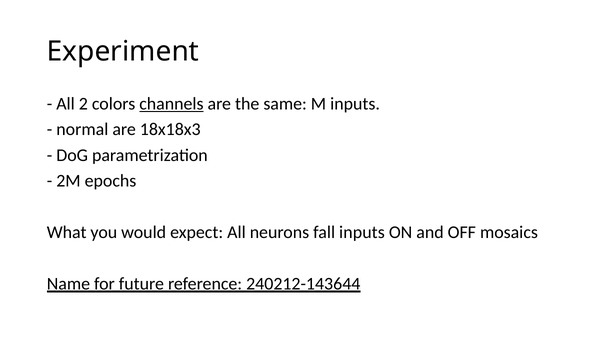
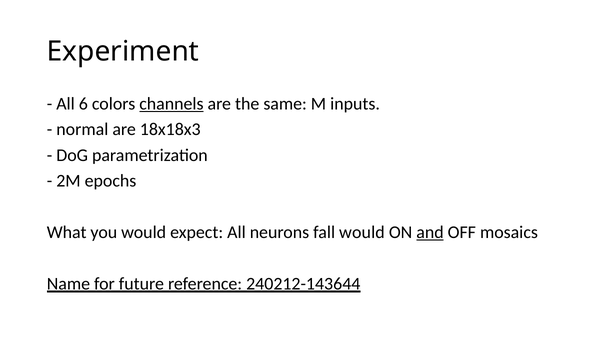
2: 2 -> 6
fall inputs: inputs -> would
and underline: none -> present
